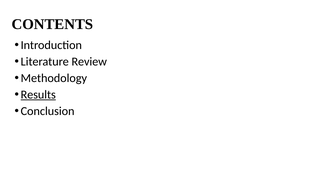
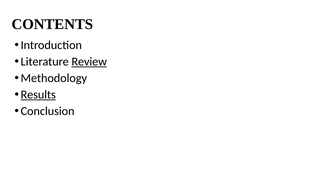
Review underline: none -> present
